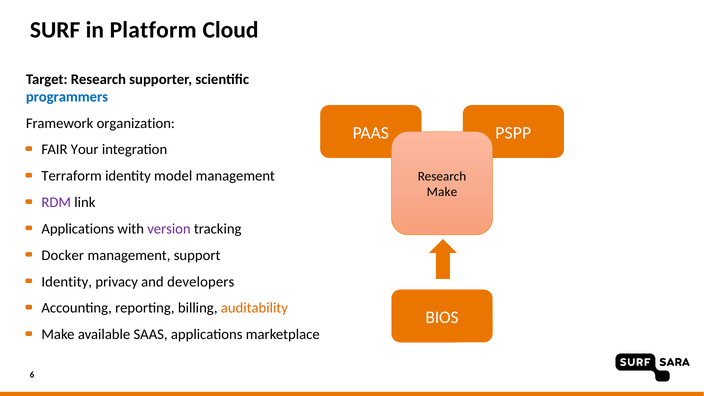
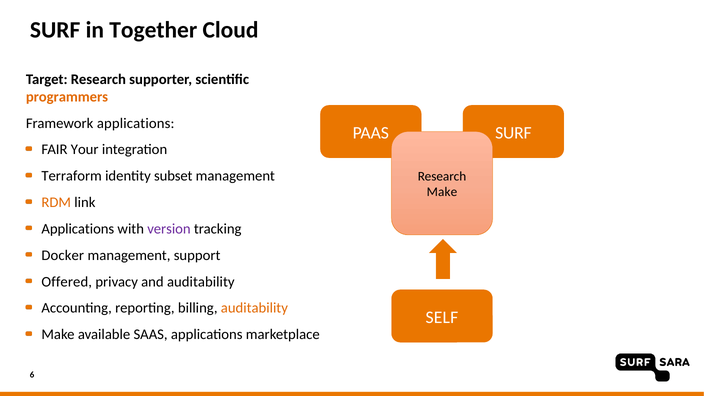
Platform: Platform -> Together
programmers colour: blue -> orange
Framework organization: organization -> applications
PAAS PSPP: PSPP -> SURF
model: model -> subset
RDM colour: purple -> orange
Identity at (67, 282): Identity -> Offered
and developers: developers -> auditability
BIOS: BIOS -> SELF
